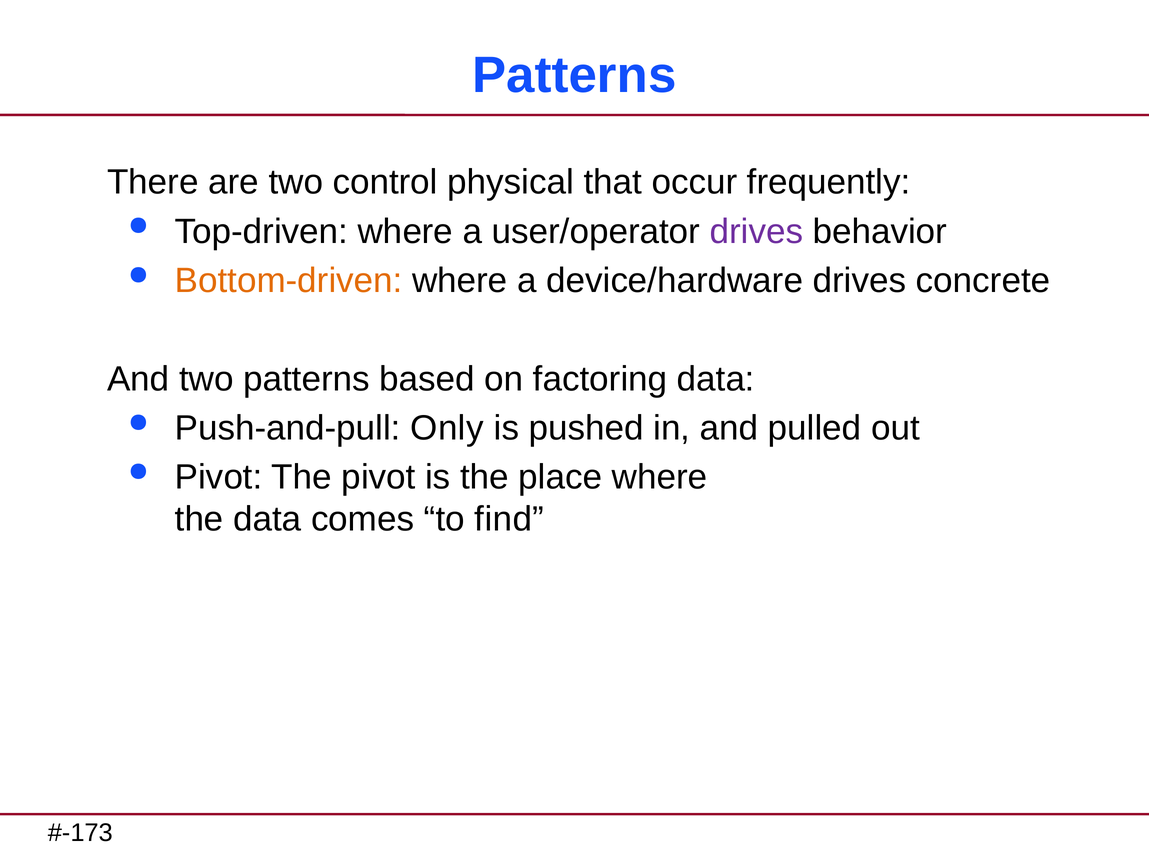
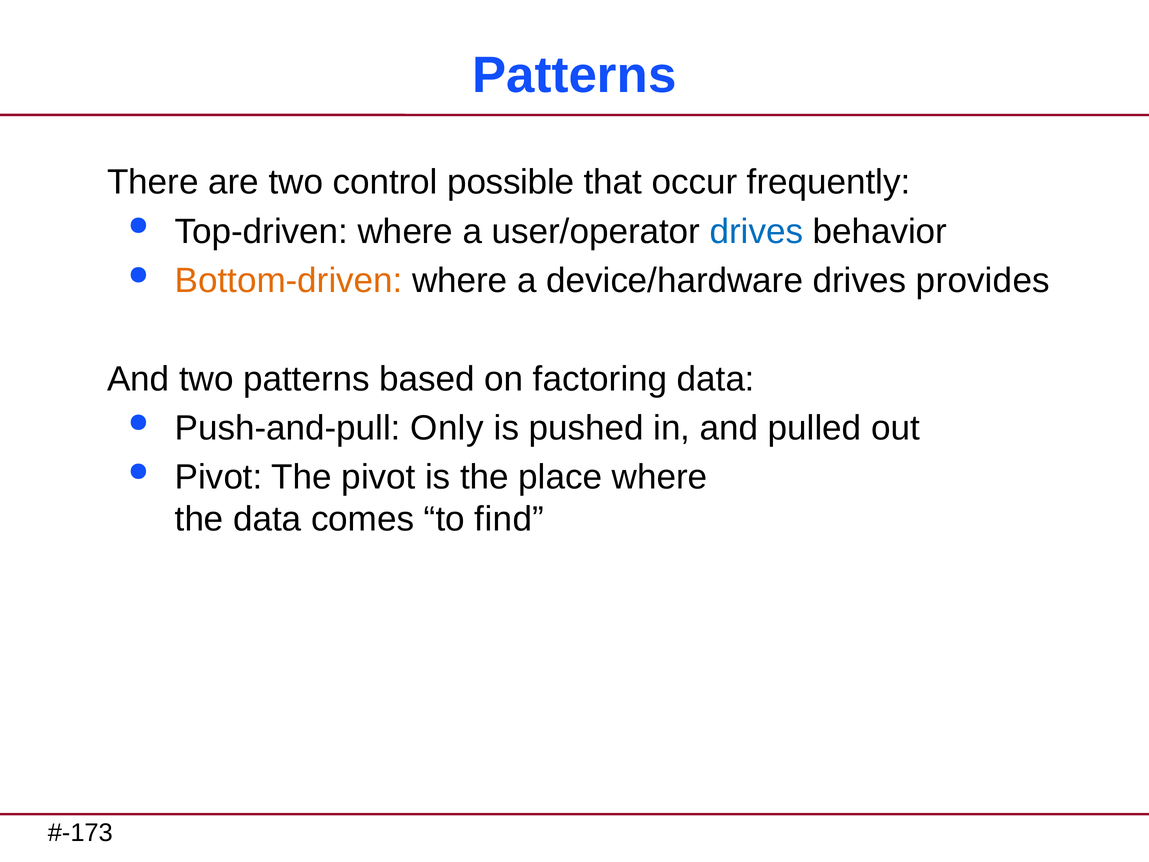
physical: physical -> possible
drives at (756, 231) colour: purple -> blue
concrete: concrete -> provides
